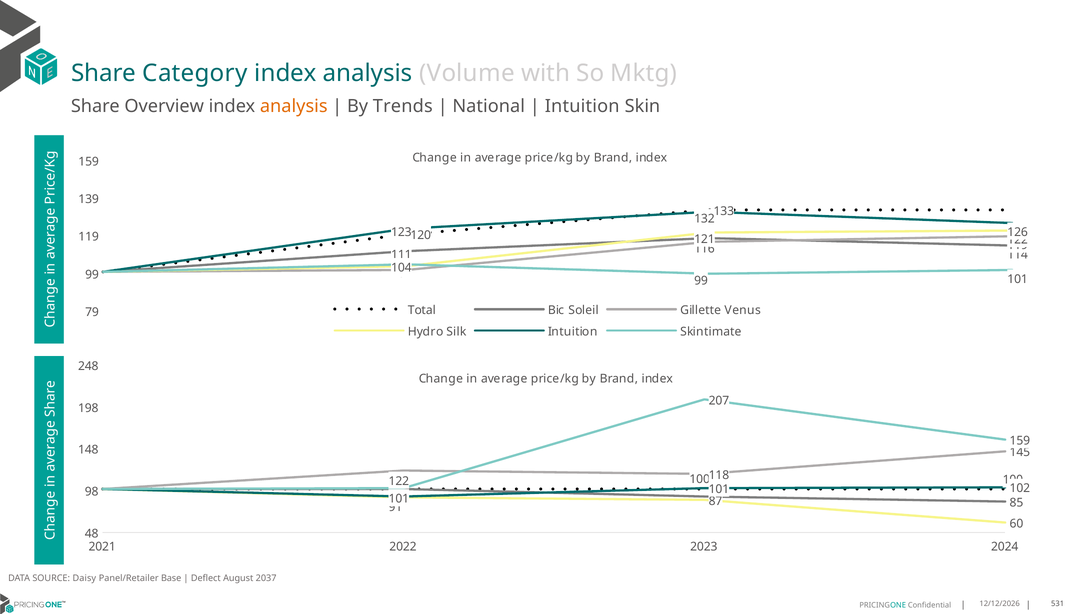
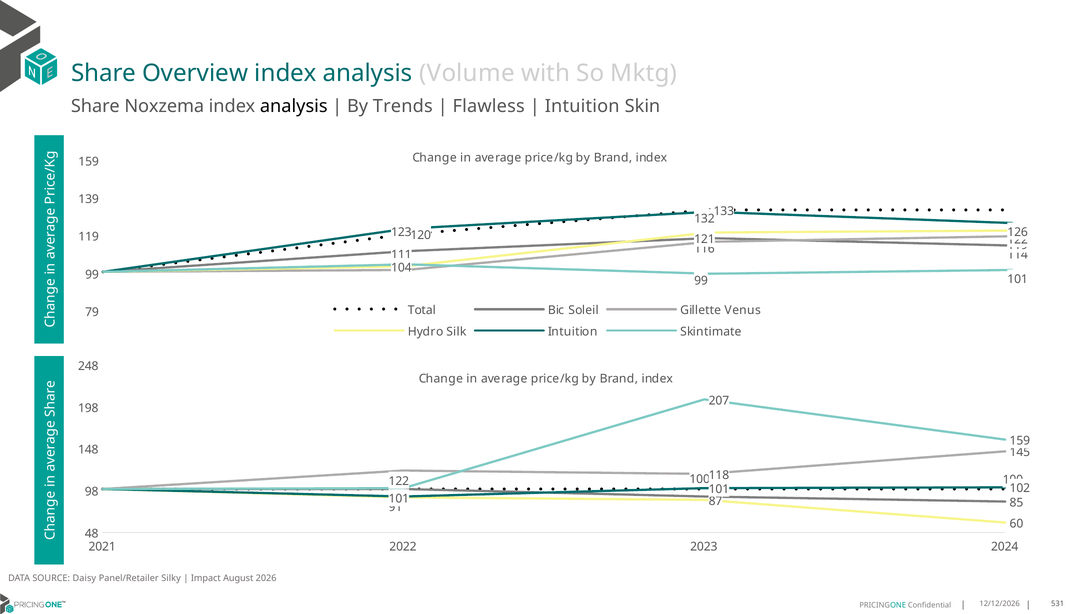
Category: Category -> Overview
Overview: Overview -> Noxzema
analysis at (294, 106) colour: orange -> black
National: National -> Flawless
Base: Base -> Silky
Deflect: Deflect -> Impact
2037: 2037 -> 2026
